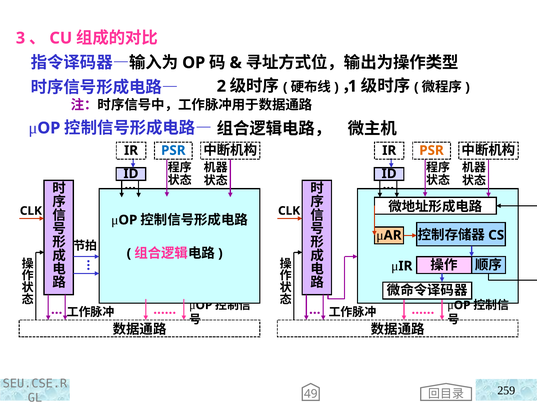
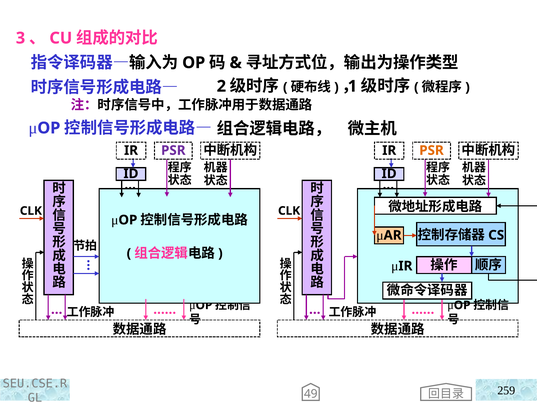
PSR at (173, 150) colour: blue -> purple
